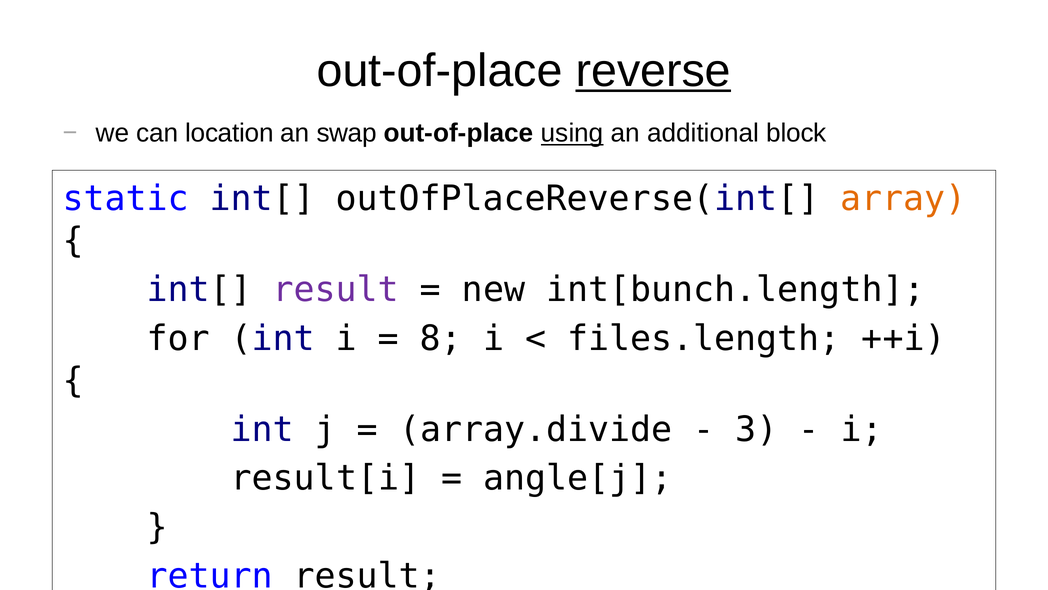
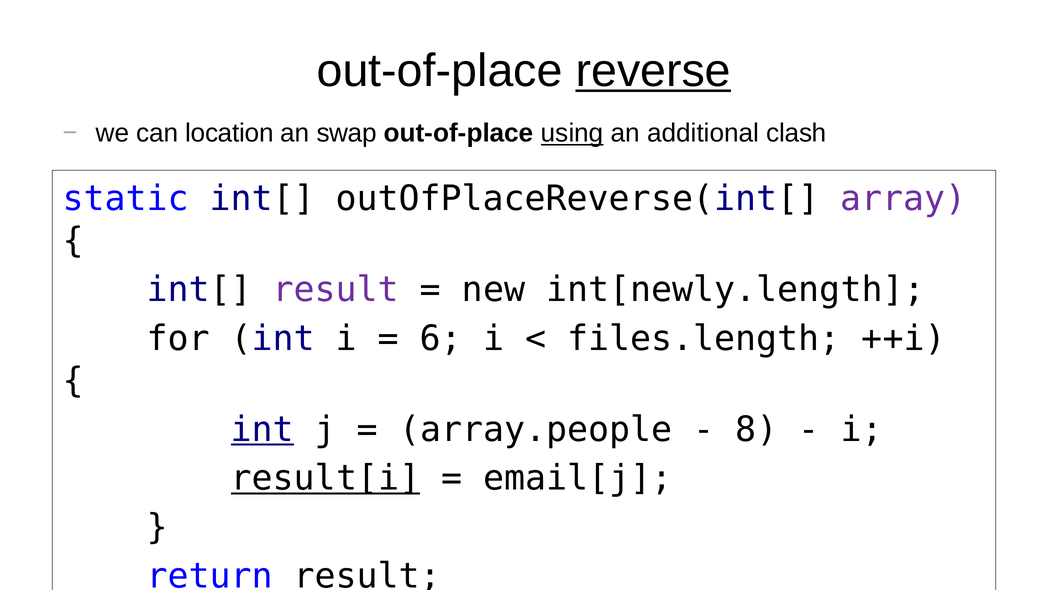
block: block -> clash
array colour: orange -> purple
int[bunch.length: int[bunch.length -> int[newly.length
8: 8 -> 6
int at (262, 429) underline: none -> present
array.divide: array.divide -> array.people
3: 3 -> 8
result[i underline: none -> present
angle[j: angle[j -> email[j
